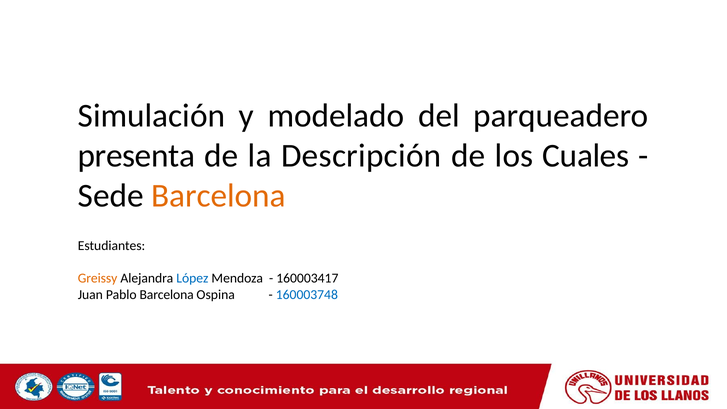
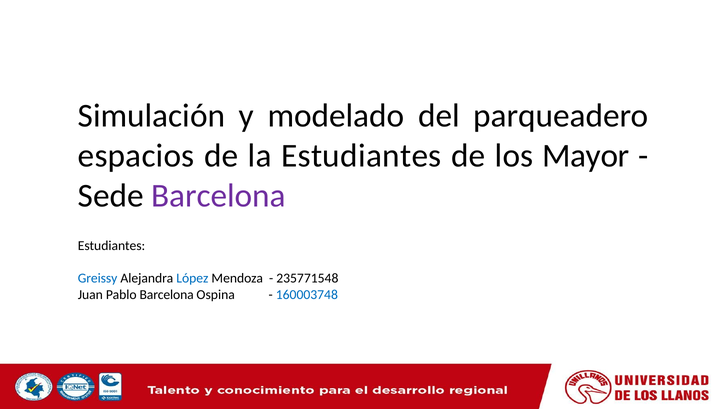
presenta: presenta -> espacios
la Descripción: Descripción -> Estudiantes
Cuales: Cuales -> Mayor
Barcelona at (218, 196) colour: orange -> purple
Greissy colour: orange -> blue
160003417: 160003417 -> 235771548
